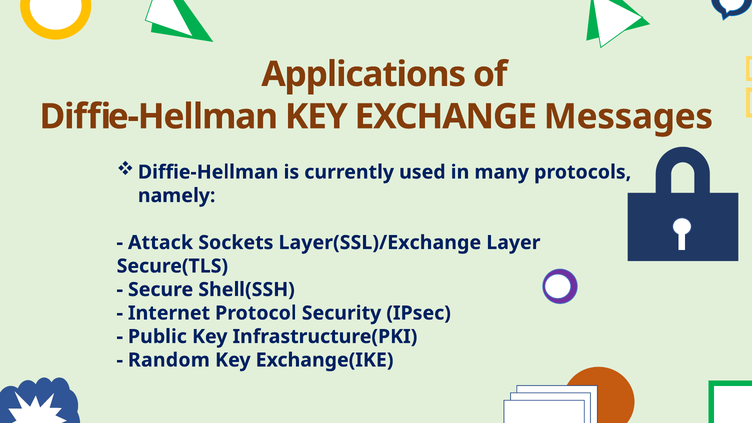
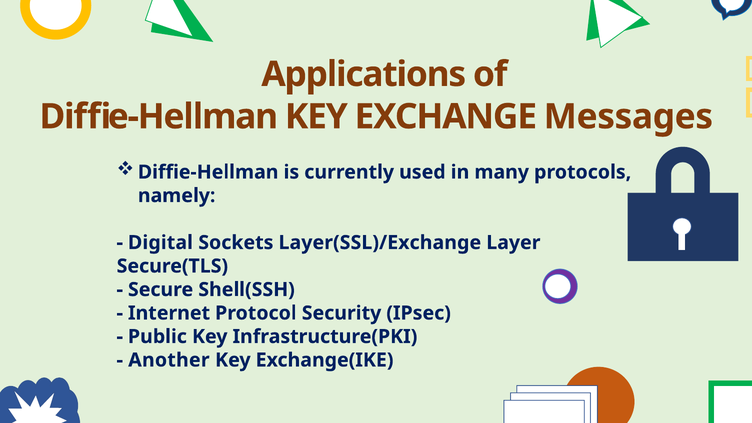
Attack: Attack -> Digital
Random: Random -> Another
